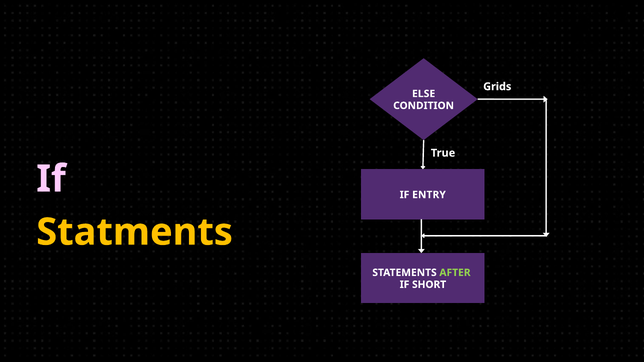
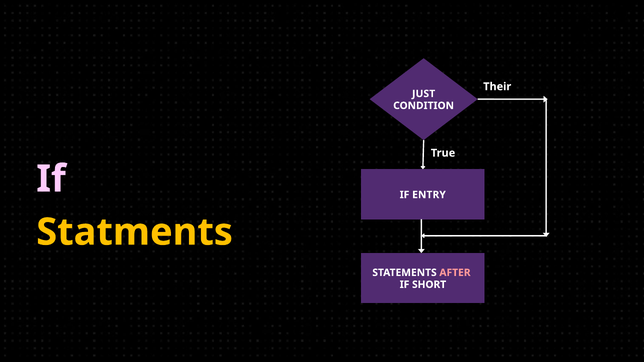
Grids: Grids -> Their
ELSE: ELSE -> JUST
AFTER colour: light green -> pink
